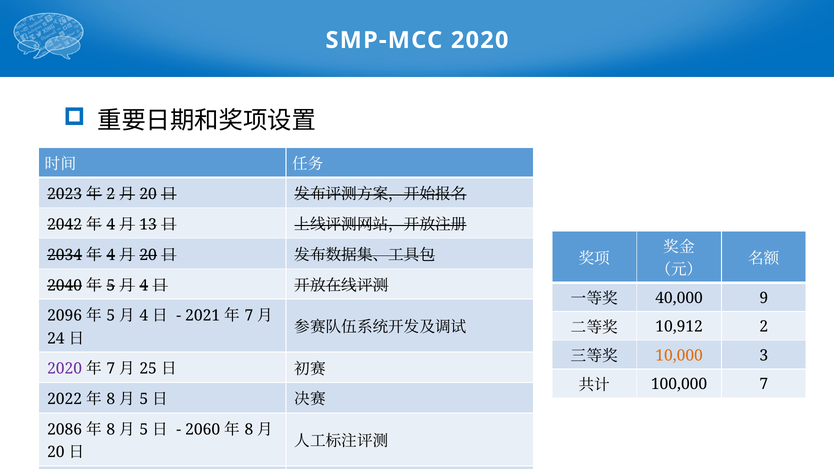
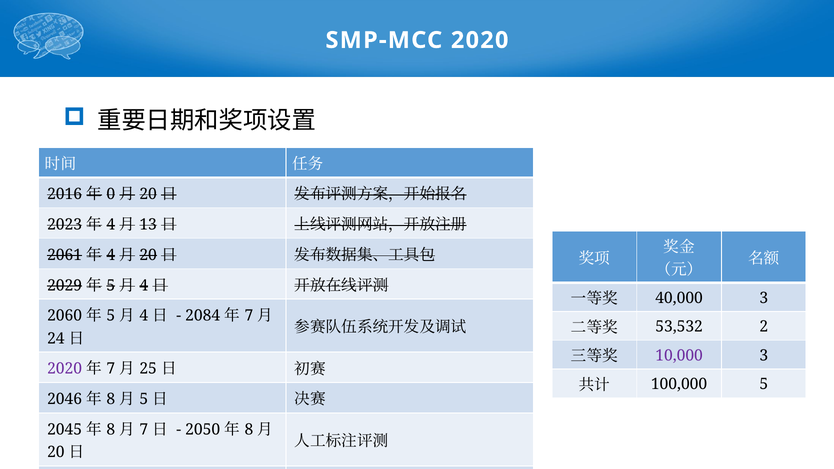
2023: 2023 -> 2016
2 at (111, 194): 2 -> 0
2042: 2042 -> 2023
2034: 2034 -> 2061
2040: 2040 -> 2029
40,000 9: 9 -> 3
2096: 2096 -> 2060
2021: 2021 -> 2084
10,912: 10,912 -> 53,532
10,000 colour: orange -> purple
100,000 7: 7 -> 5
2022: 2022 -> 2046
2086: 2086 -> 2045
5 at (144, 430): 5 -> 7
2060: 2060 -> 2050
